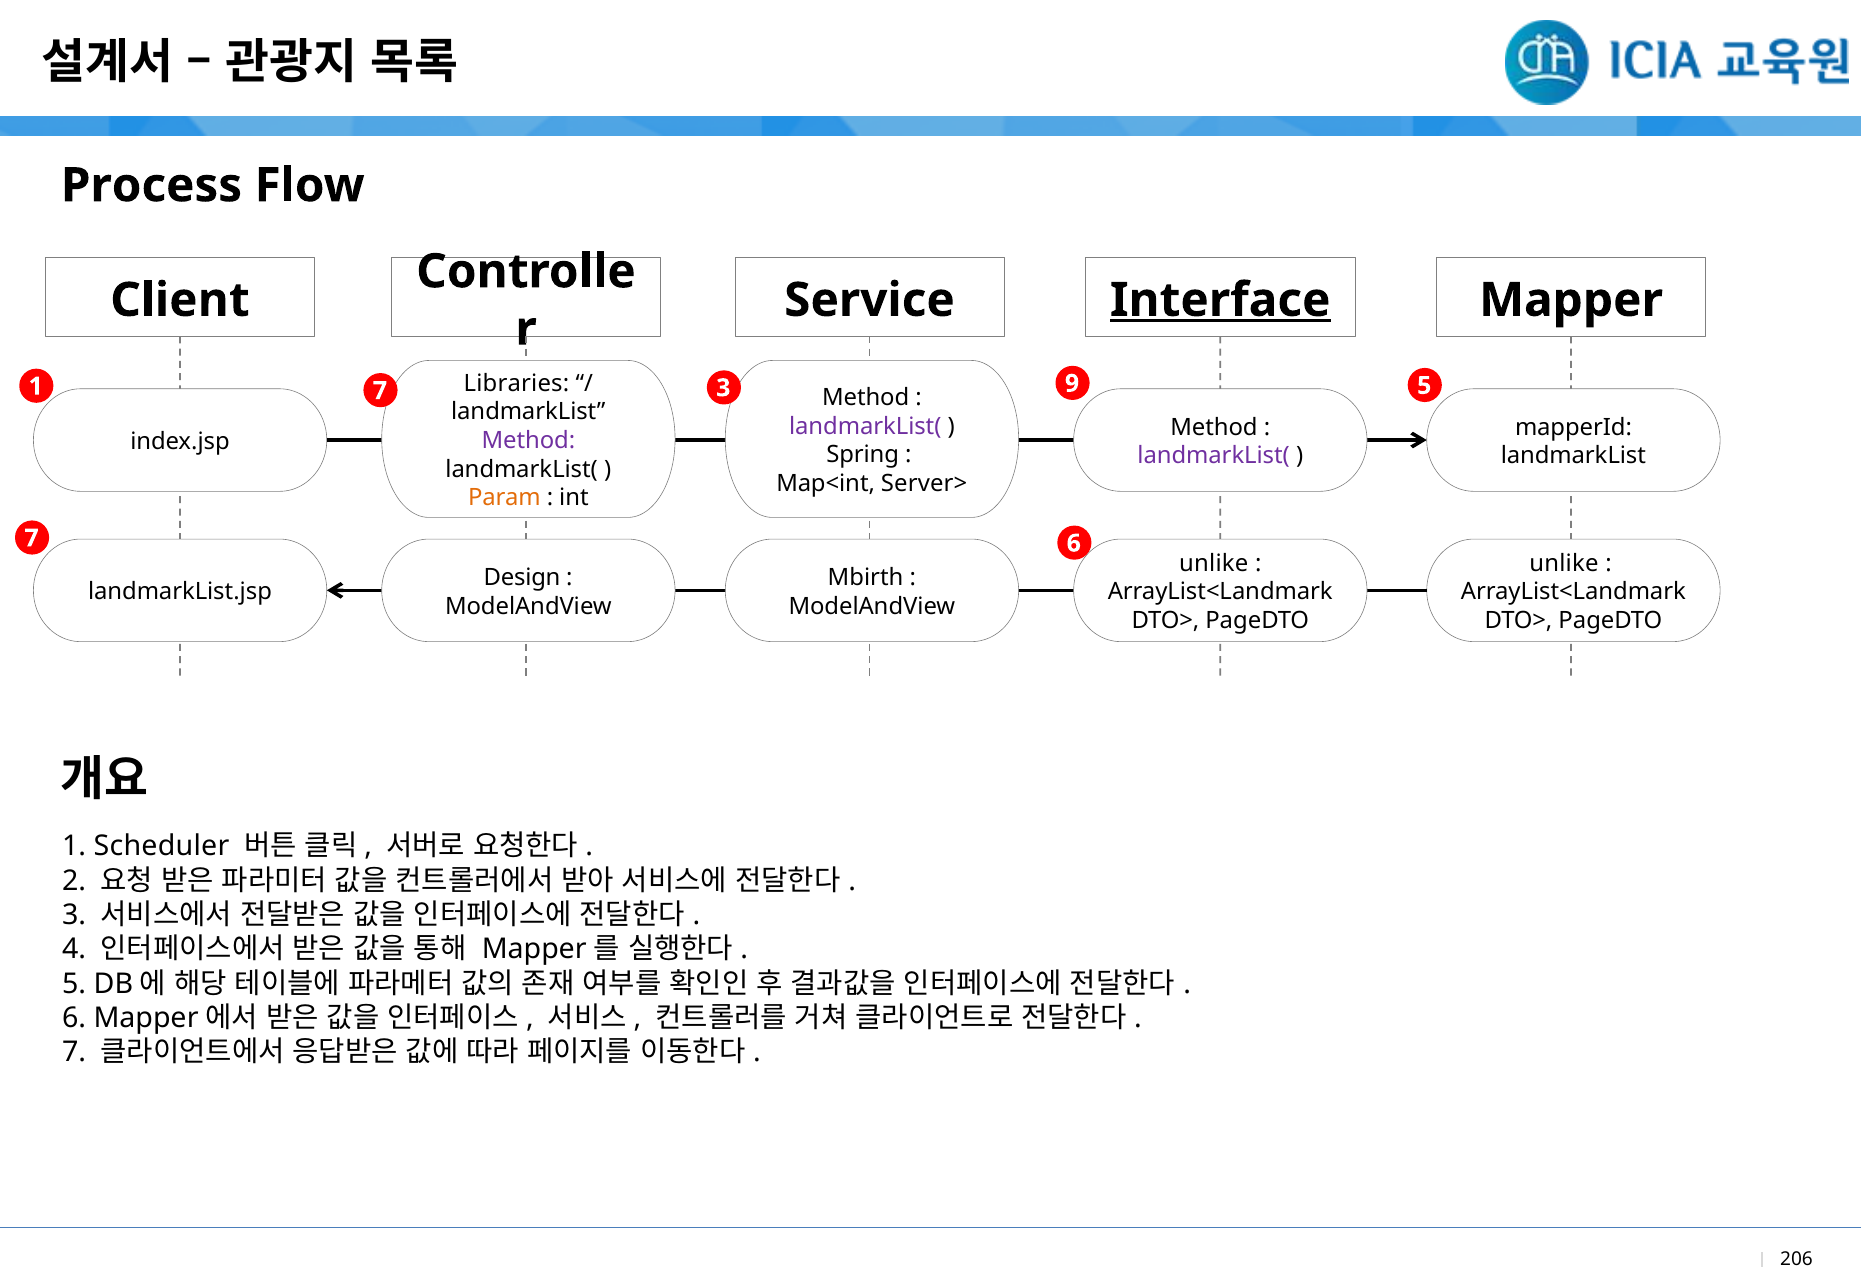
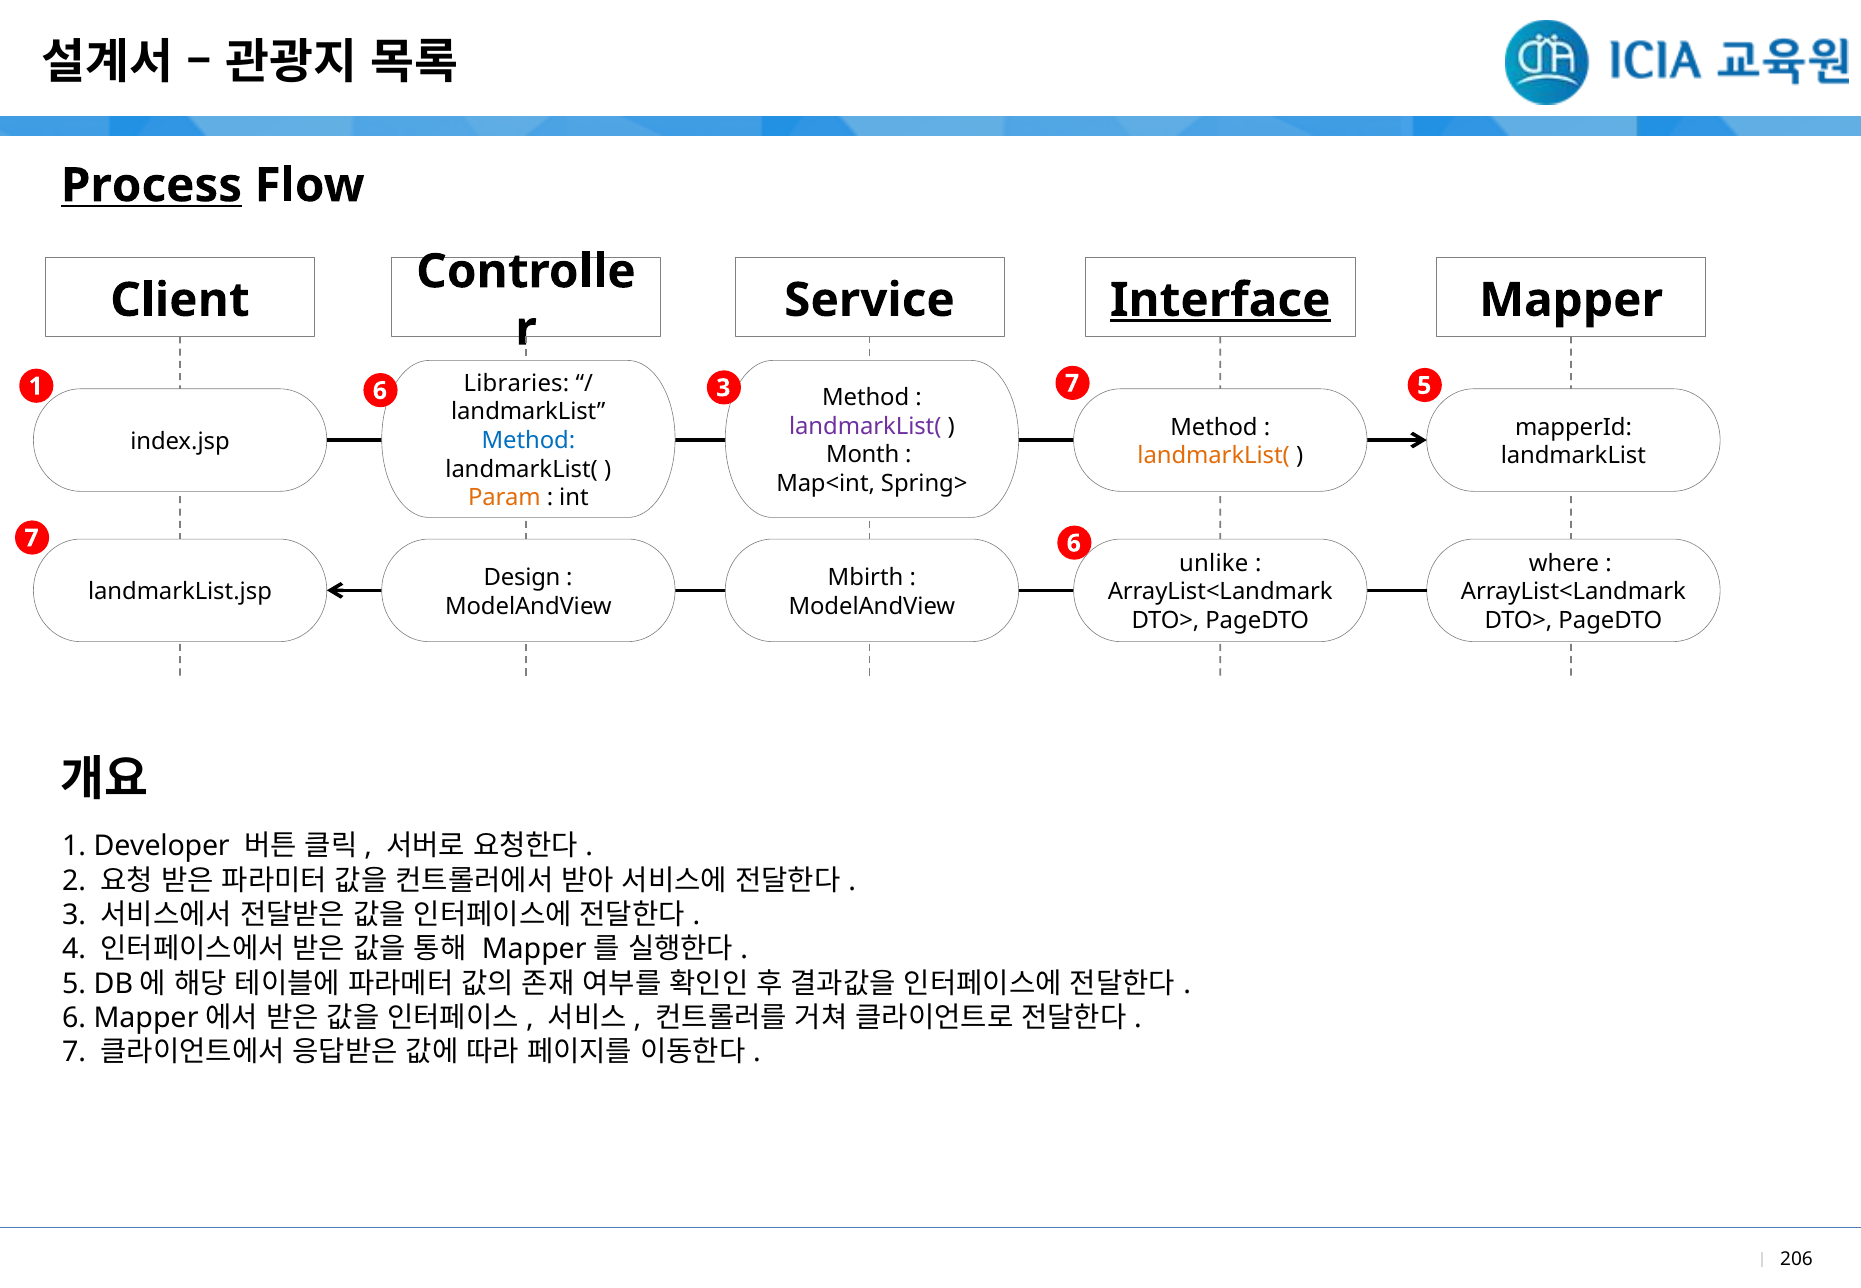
Process underline: none -> present
1 7: 7 -> 6
3 9: 9 -> 7
Method at (528, 441) colour: purple -> blue
Spring: Spring -> Month
landmarkList( at (1214, 456) colour: purple -> orange
Server>: Server> -> Spring>
unlike at (1564, 563): unlike -> where
Scheduler: Scheduler -> Developer
